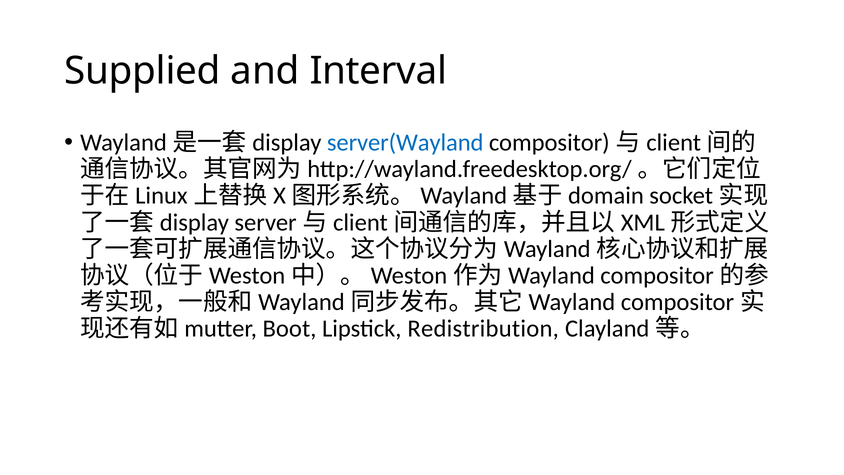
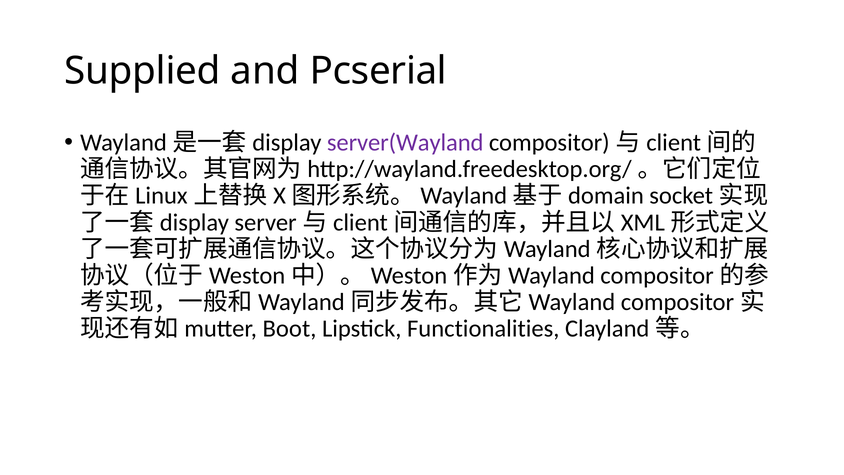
Interval: Interval -> Pcserial
server(Wayland colour: blue -> purple
Redistribution: Redistribution -> Functionalities
